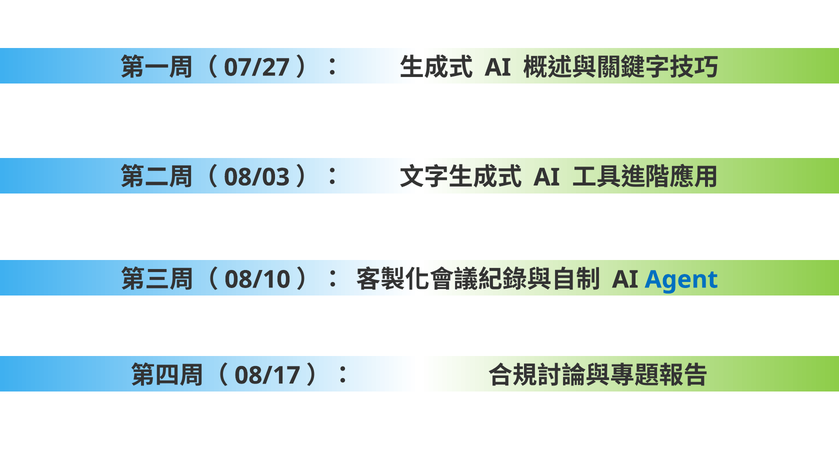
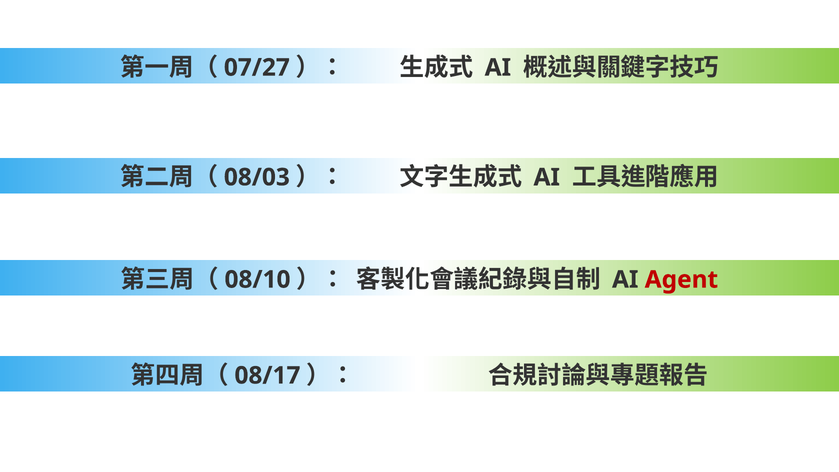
Agent colour: blue -> red
